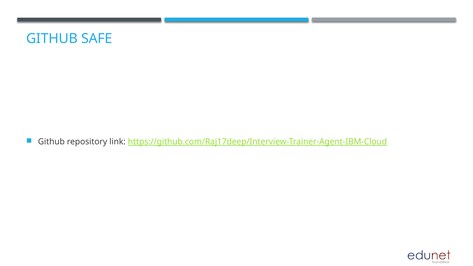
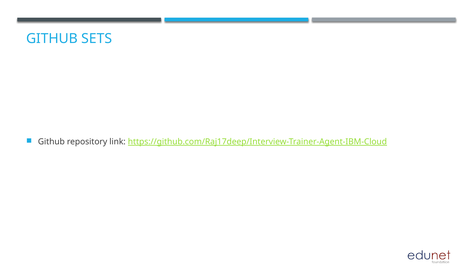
SAFE: SAFE -> SETS
